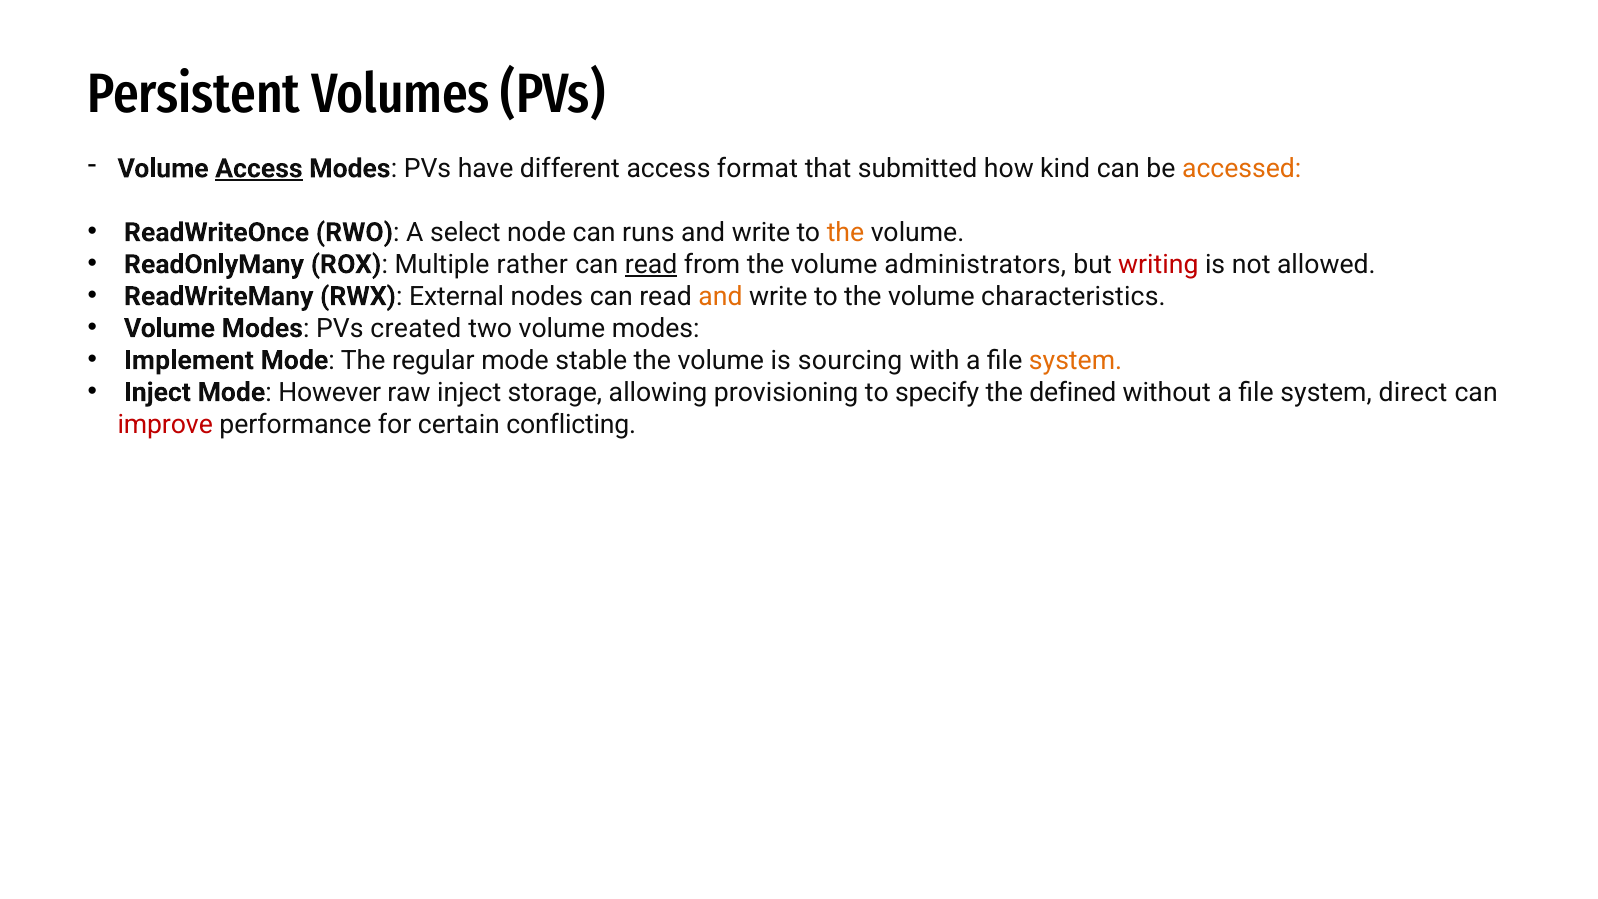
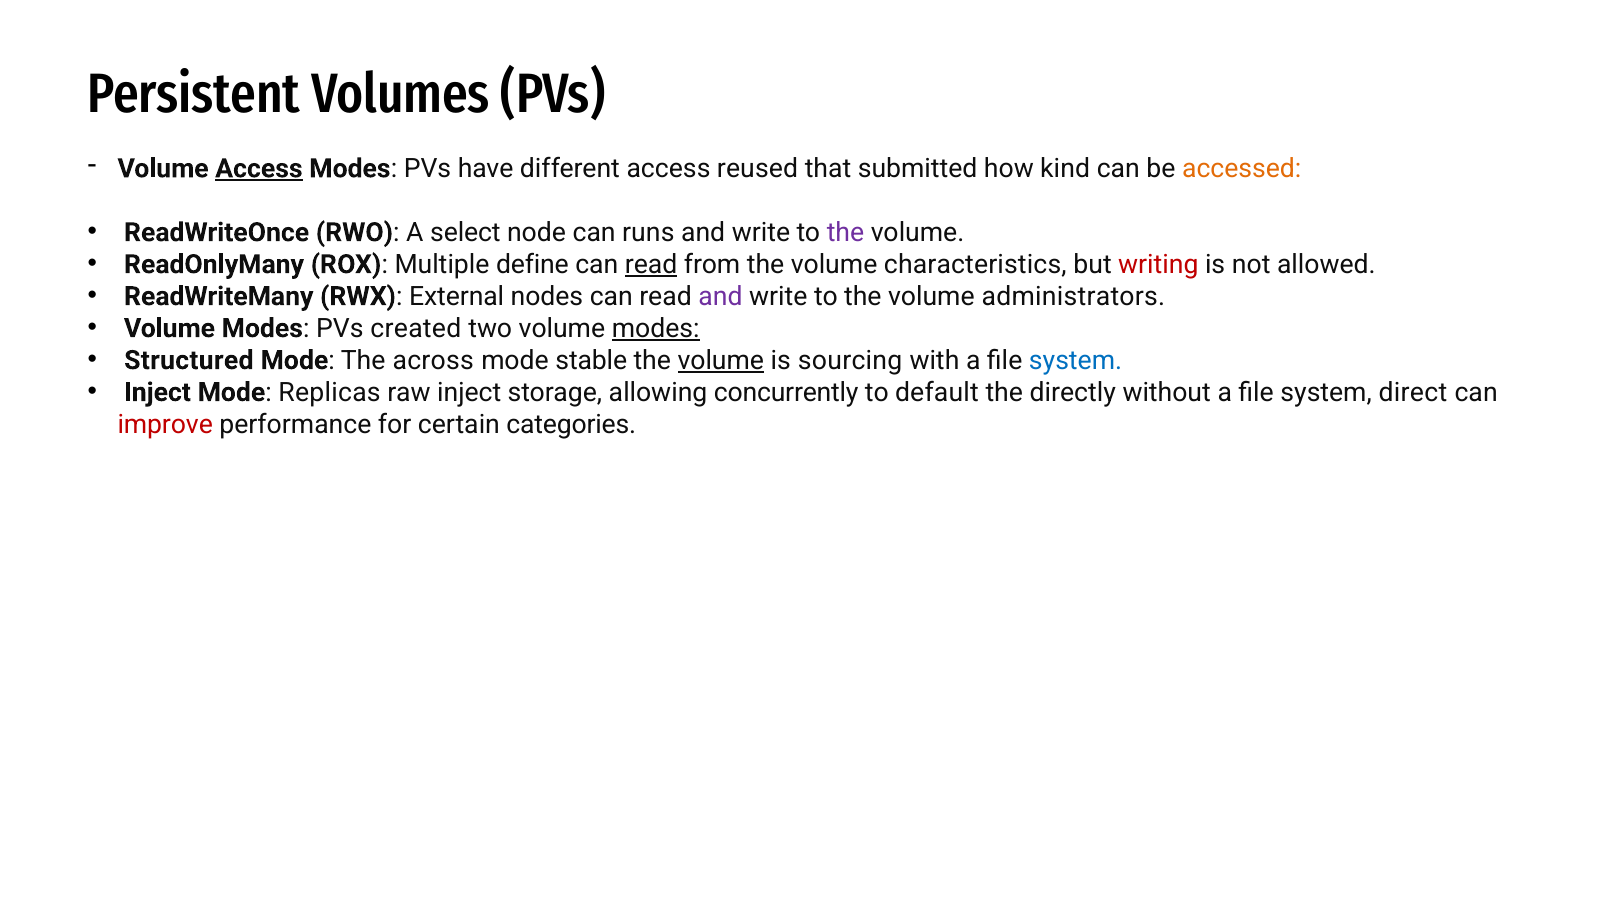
format: format -> reused
the at (846, 232) colour: orange -> purple
rather: rather -> define
administrators: administrators -> characteristics
and at (720, 296) colour: orange -> purple
characteristics: characteristics -> administrators
modes at (656, 328) underline: none -> present
Implement: Implement -> Structured
regular: regular -> across
volume at (721, 360) underline: none -> present
system at (1076, 360) colour: orange -> blue
However: However -> Replicas
provisioning: provisioning -> concurrently
specify: specify -> default
defined: defined -> directly
conflicting: conflicting -> categories
